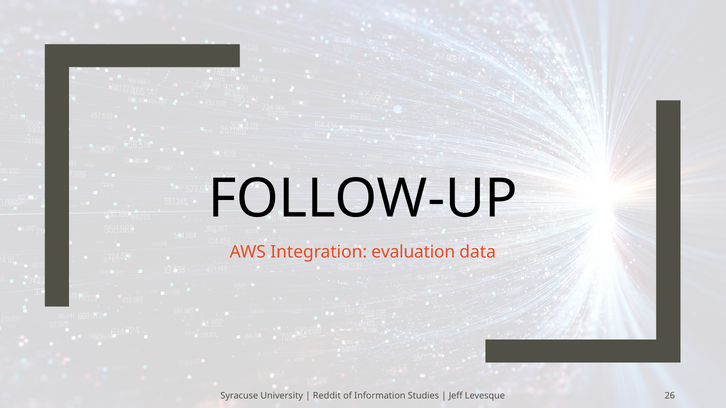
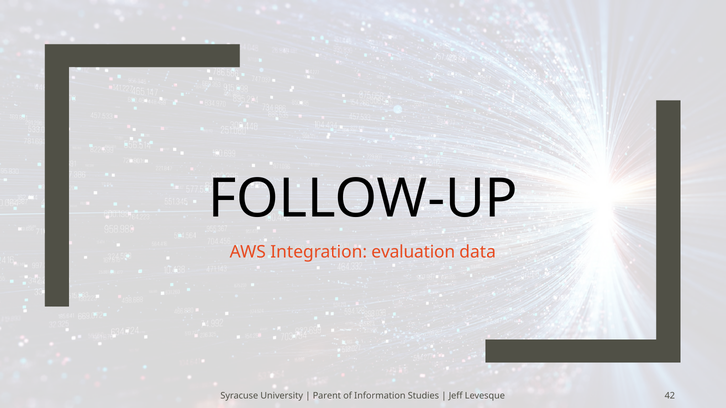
Reddit: Reddit -> Parent
26: 26 -> 42
